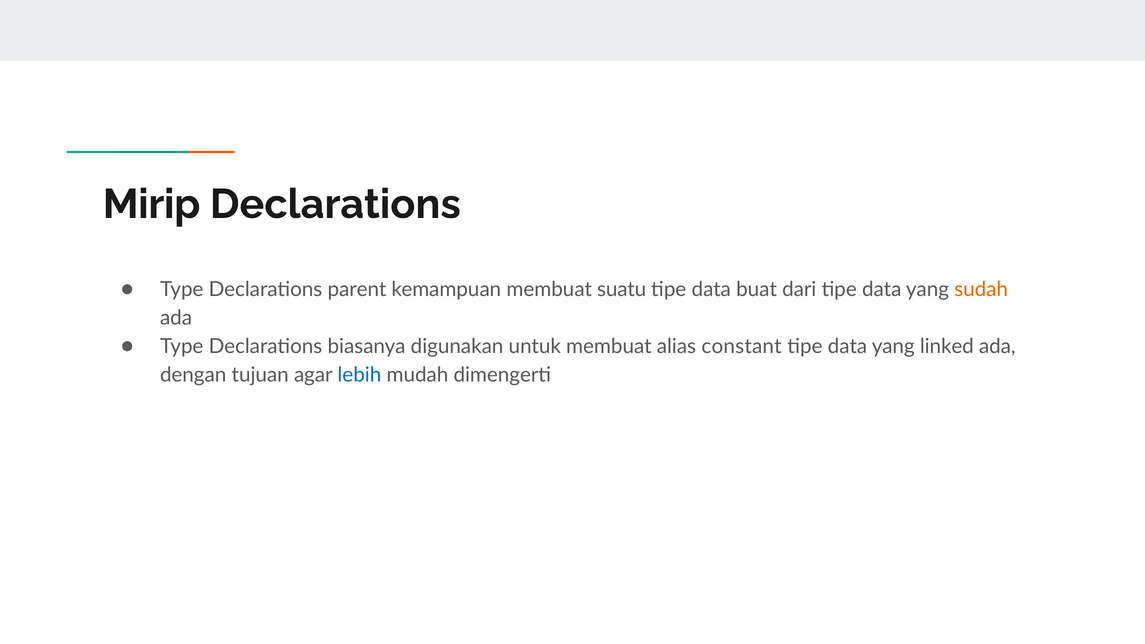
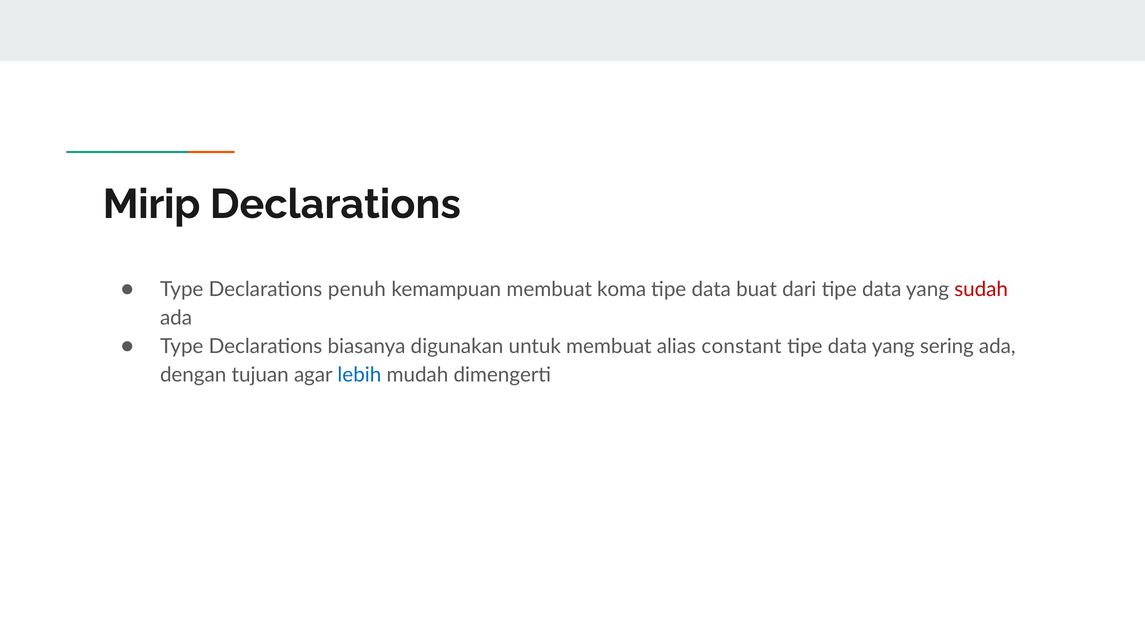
parent: parent -> penuh
suatu: suatu -> koma
sudah colour: orange -> red
linked: linked -> sering
